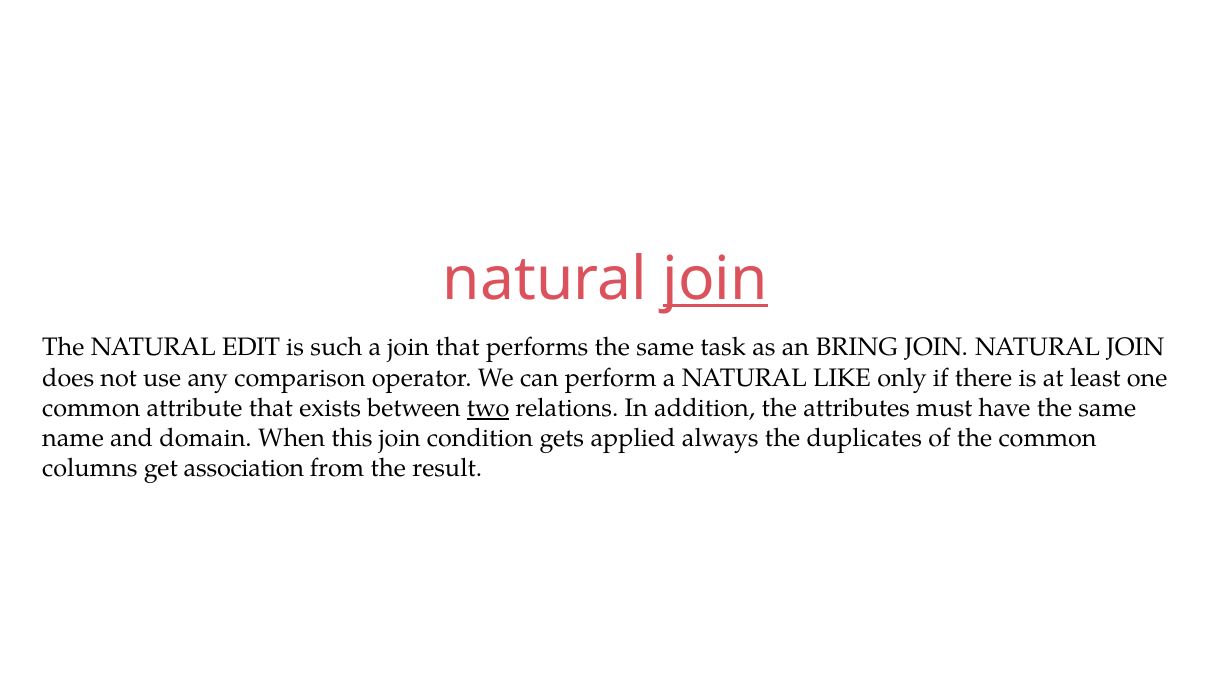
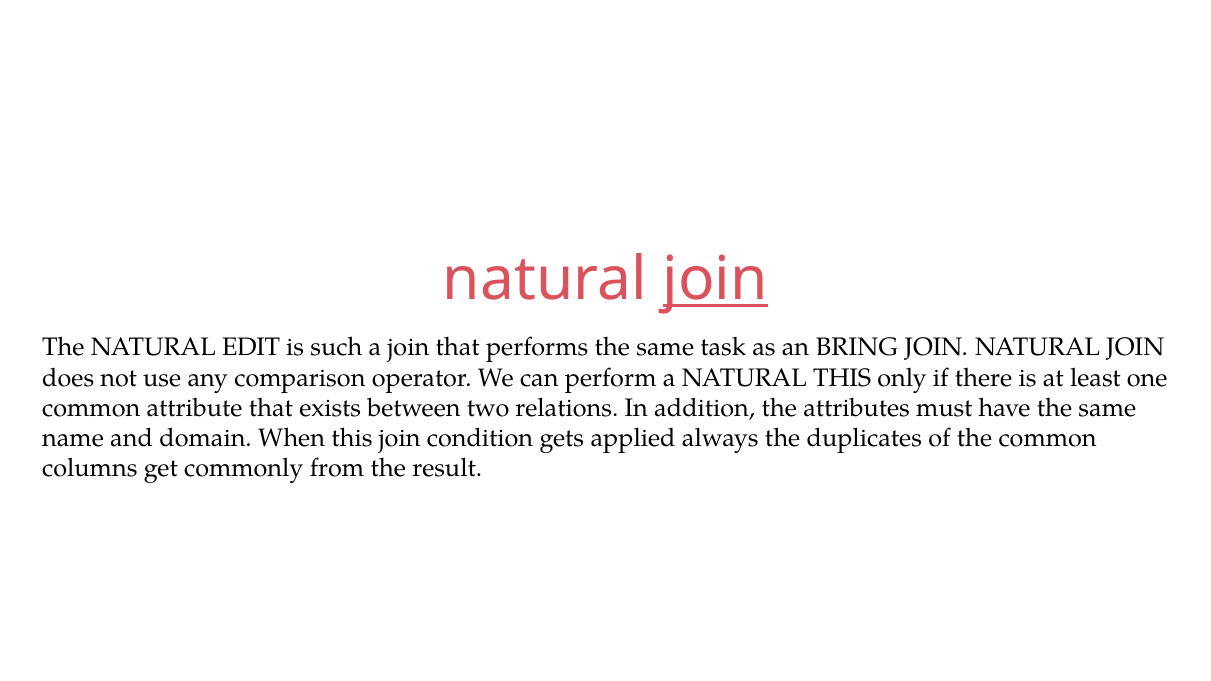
NATURAL LIKE: LIKE -> THIS
two underline: present -> none
association: association -> commonly
